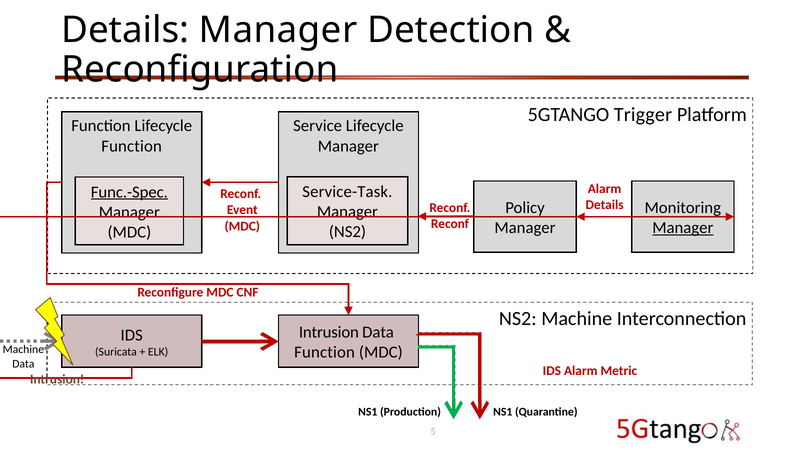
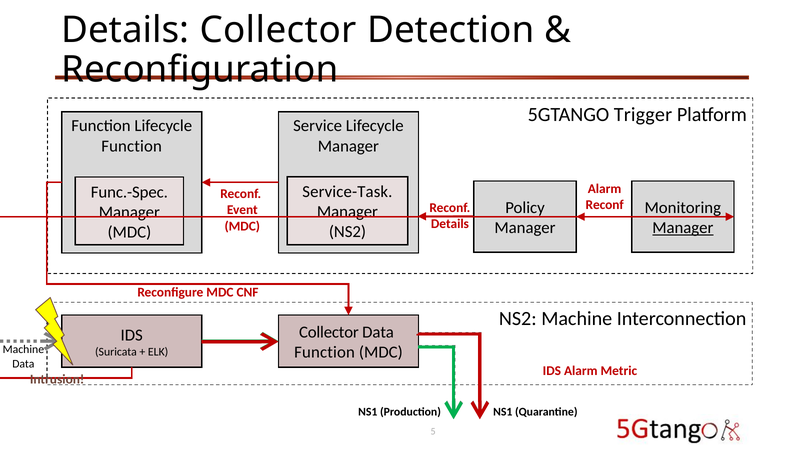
Details Manager: Manager -> Collector
Func.-Spec underline: present -> none
Details at (605, 205): Details -> Reconf
Reconf at (450, 224): Reconf -> Details
Intrusion at (329, 332): Intrusion -> Collector
